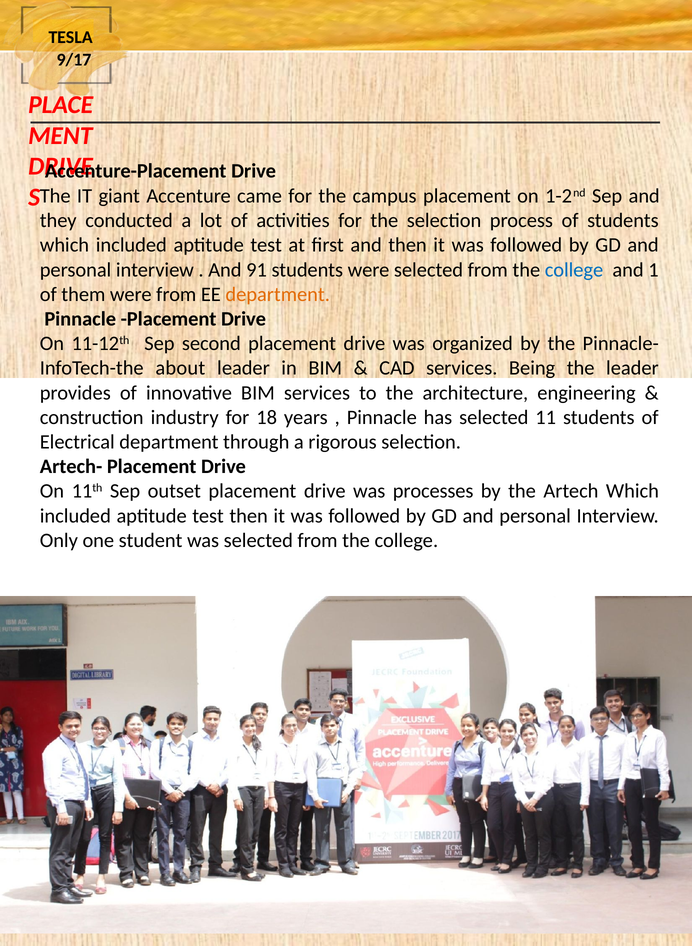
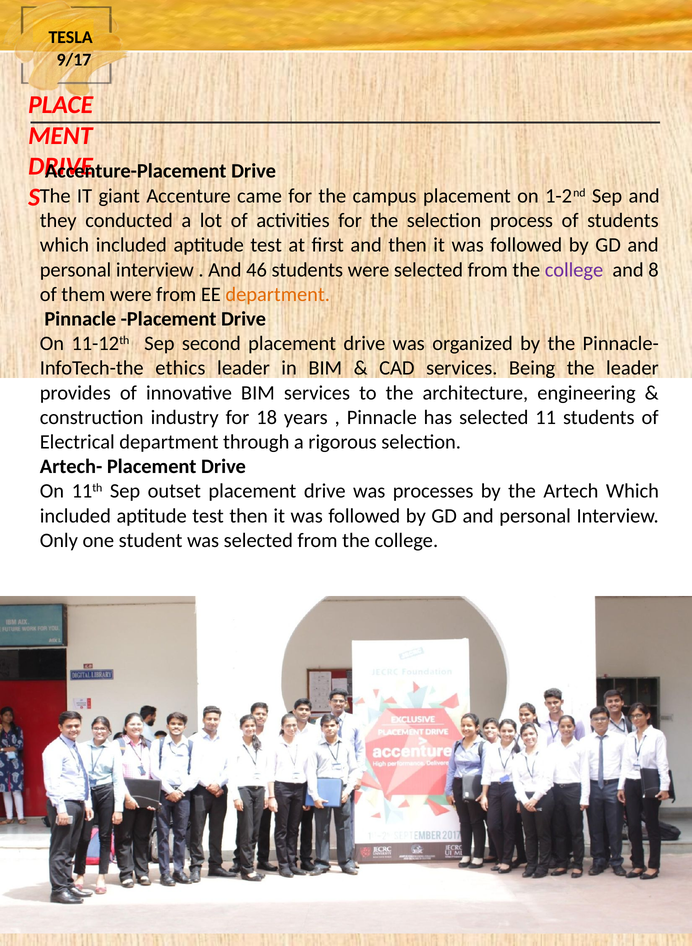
91: 91 -> 46
college at (574, 270) colour: blue -> purple
1: 1 -> 8
about: about -> ethics
